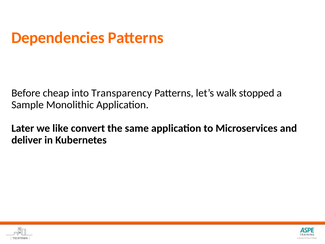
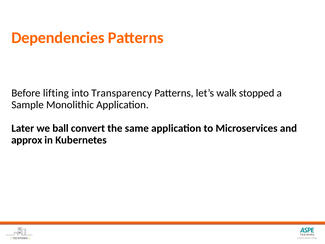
cheap: cheap -> lifting
like: like -> ball
deliver: deliver -> approx
